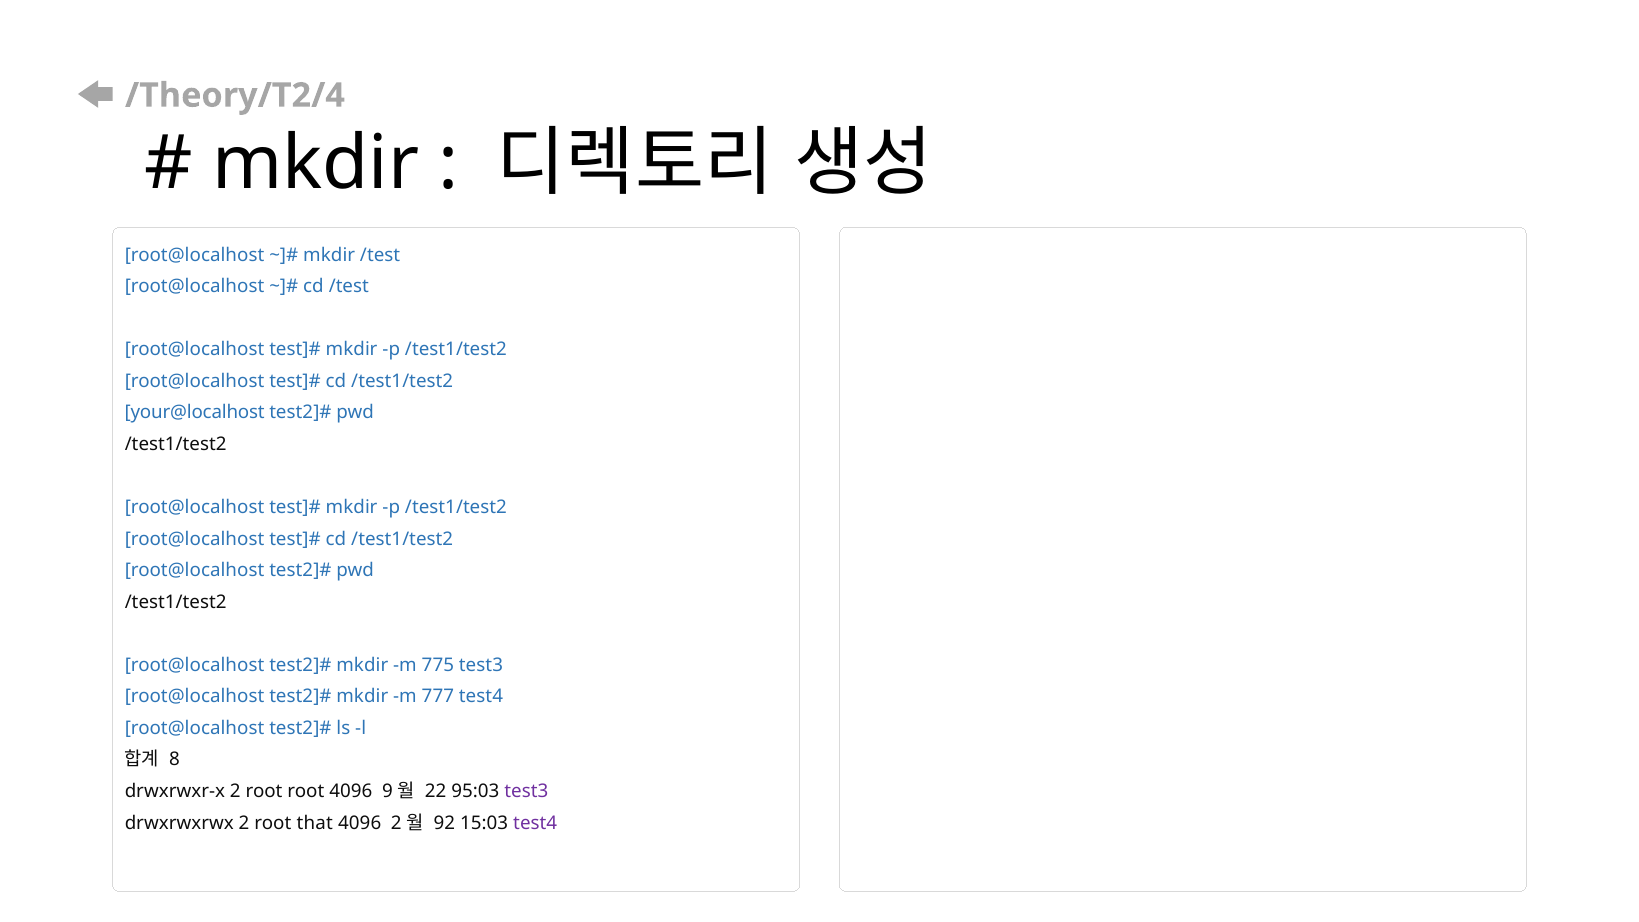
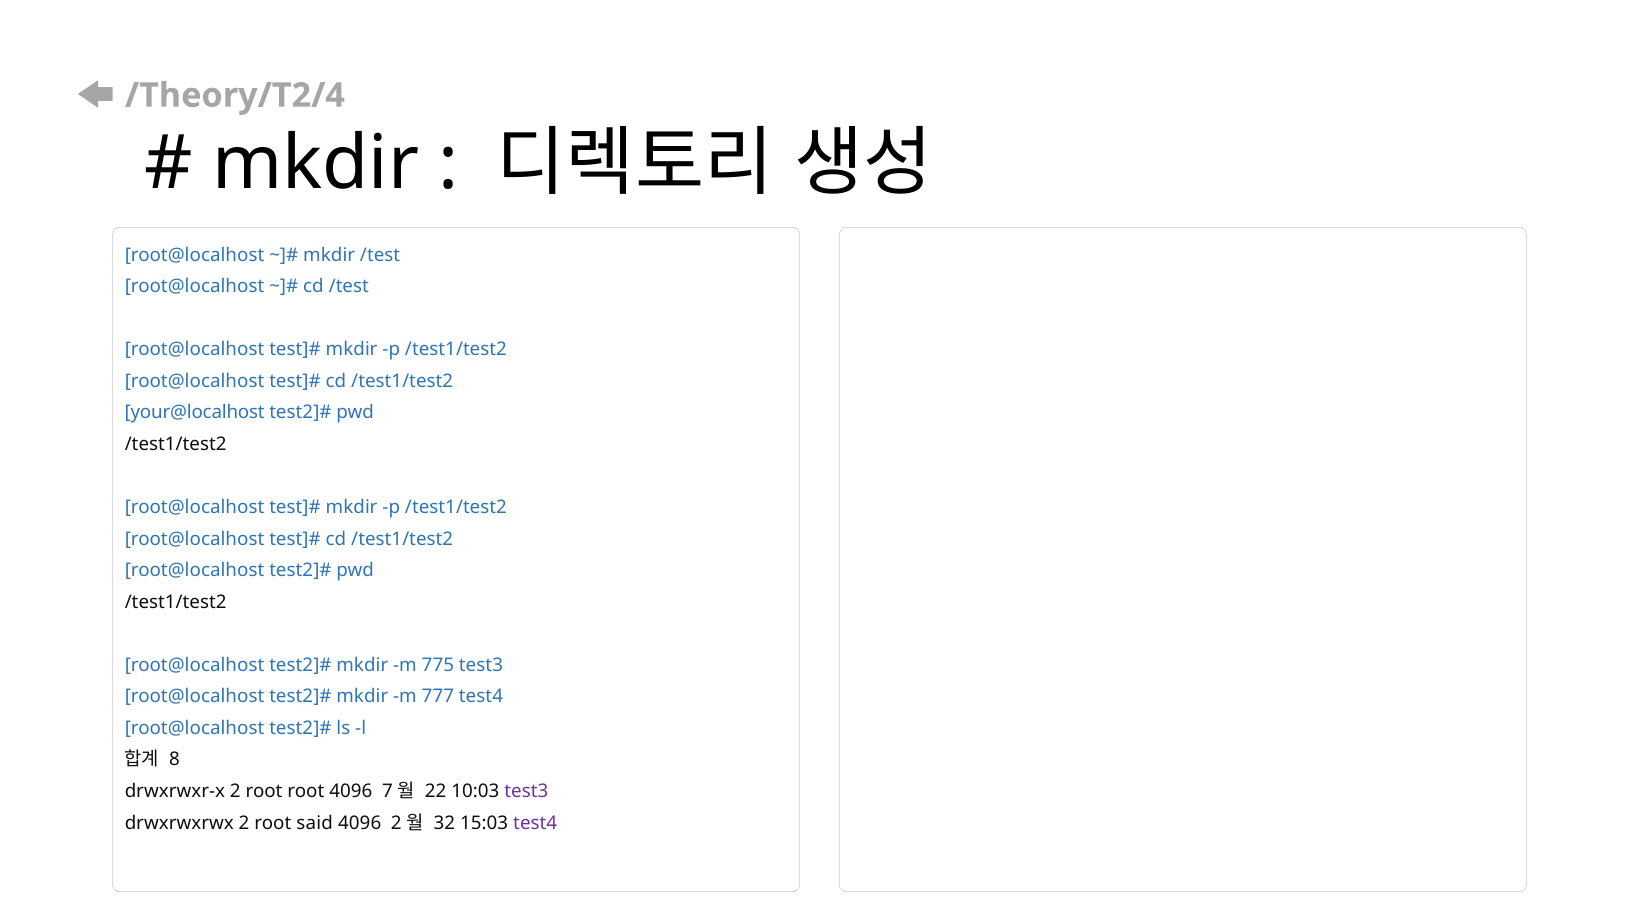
9: 9 -> 7
95:03: 95:03 -> 10:03
that: that -> said
92: 92 -> 32
